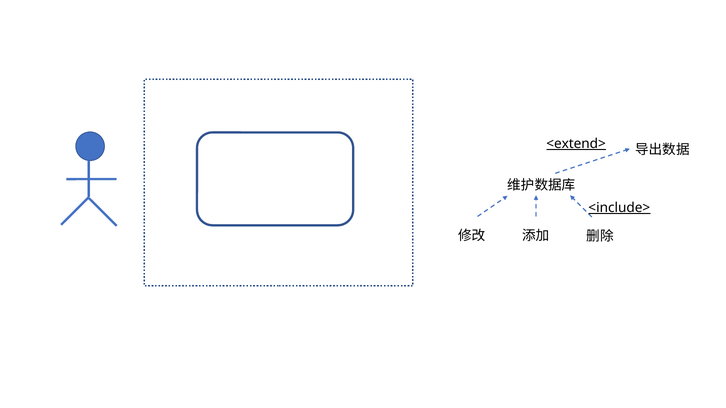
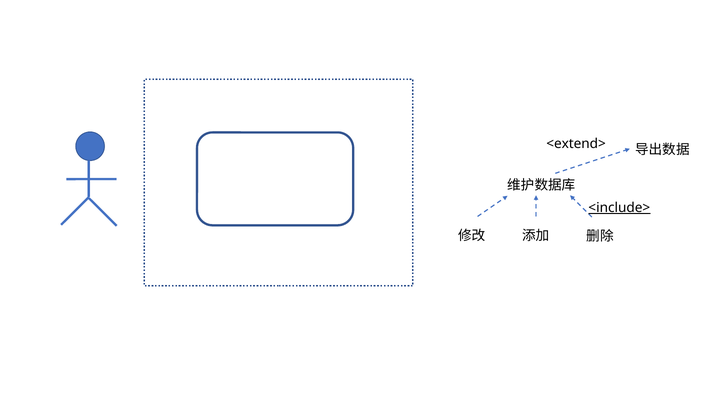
<extend> underline: present -> none
